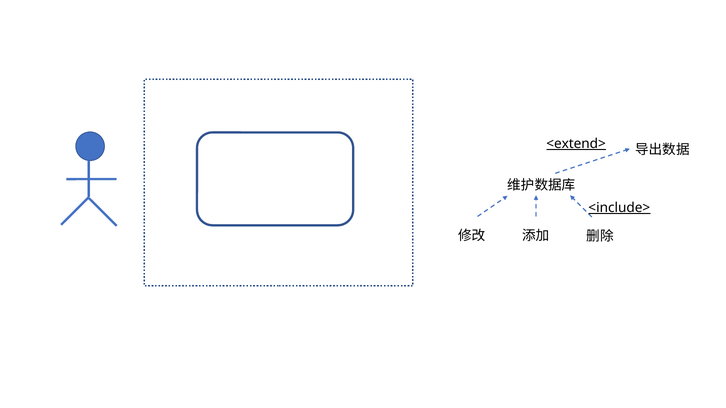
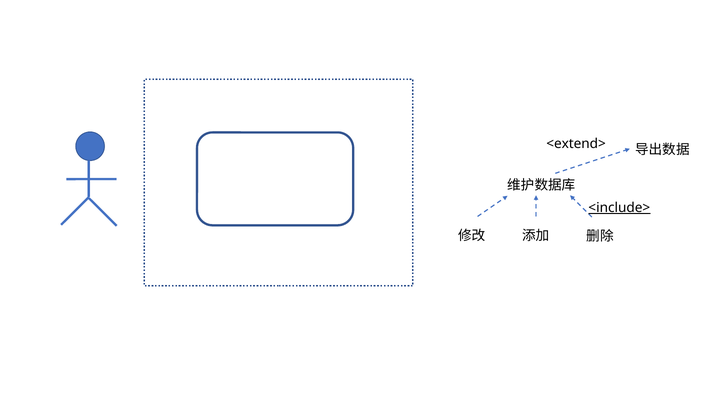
<extend> underline: present -> none
